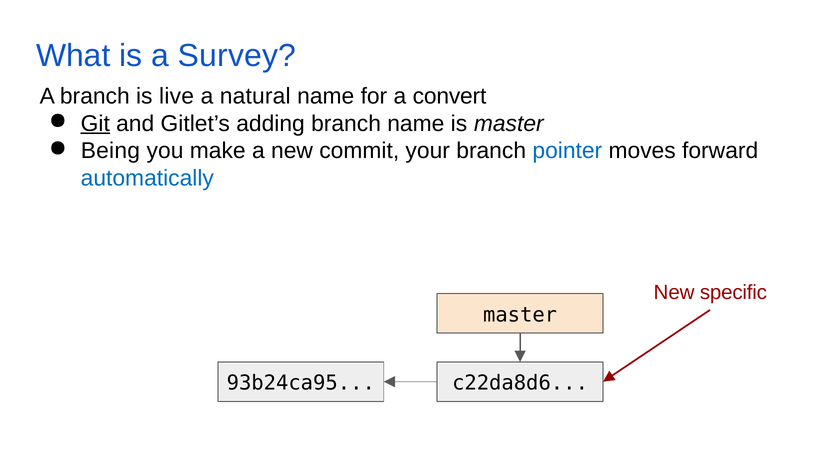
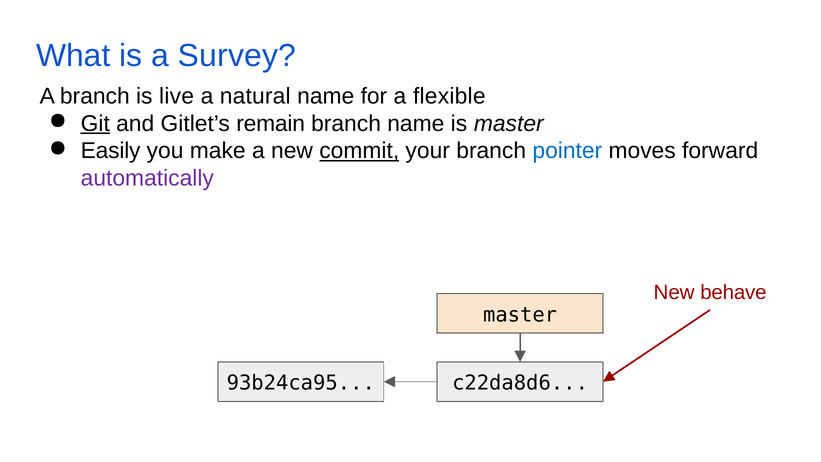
convert: convert -> flexible
adding: adding -> remain
Being: Being -> Easily
commit underline: none -> present
automatically colour: blue -> purple
specific: specific -> behave
